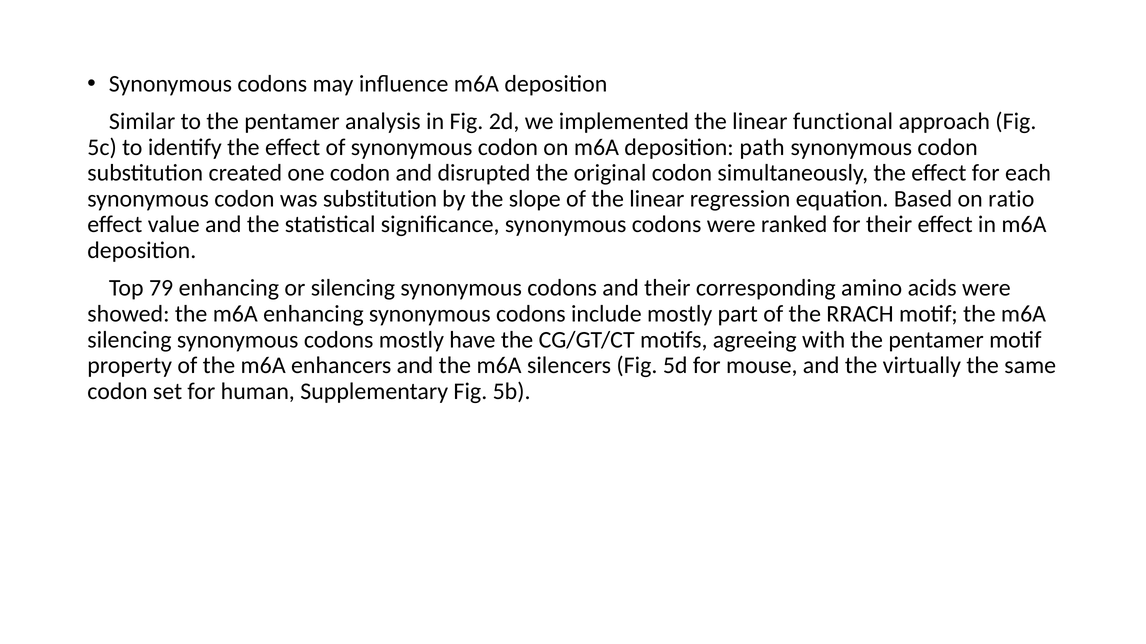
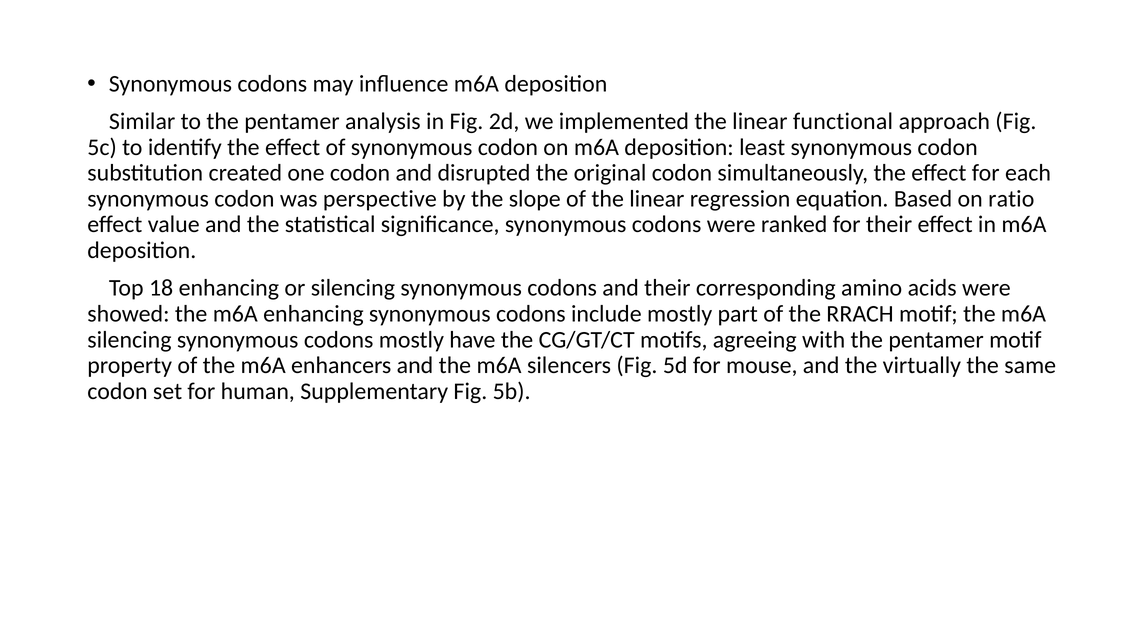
path: path -> least
was substitution: substitution -> perspective
79: 79 -> 18
